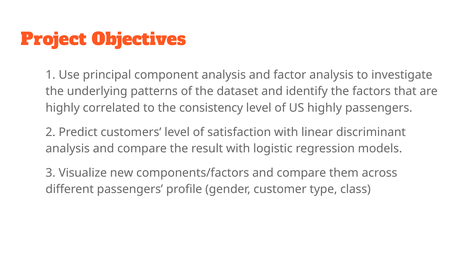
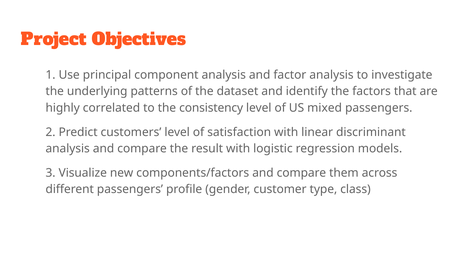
US highly: highly -> mixed
